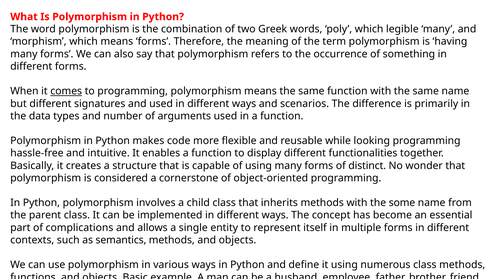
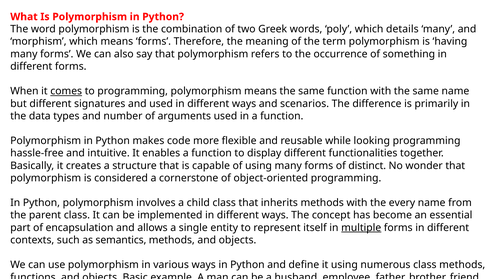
legible: legible -> details
some: some -> every
complications: complications -> encapsulation
multiple underline: none -> present
